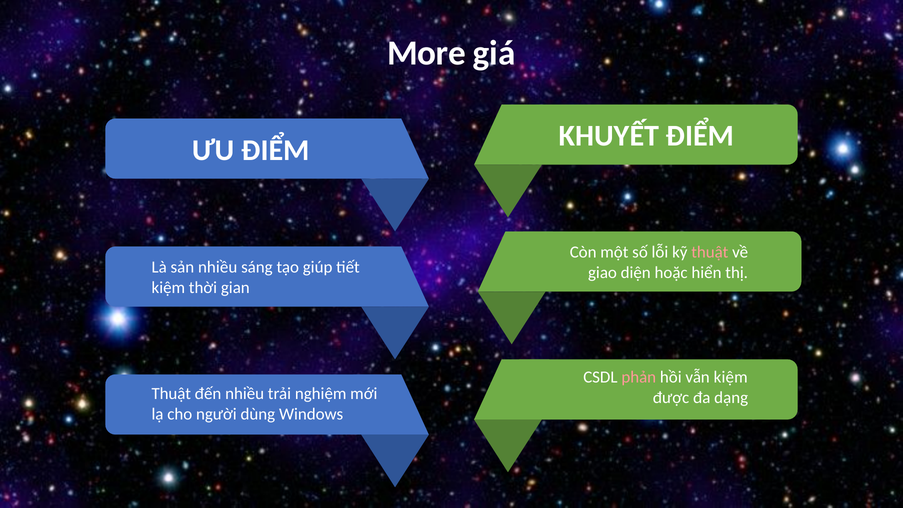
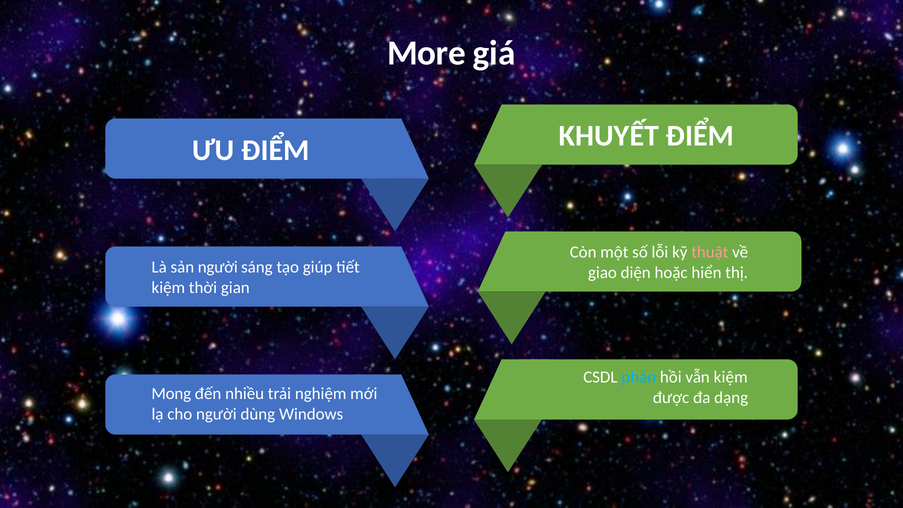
sản nhiều: nhiều -> người
phản colour: pink -> light blue
Thuật at (171, 394): Thuật -> Mong
